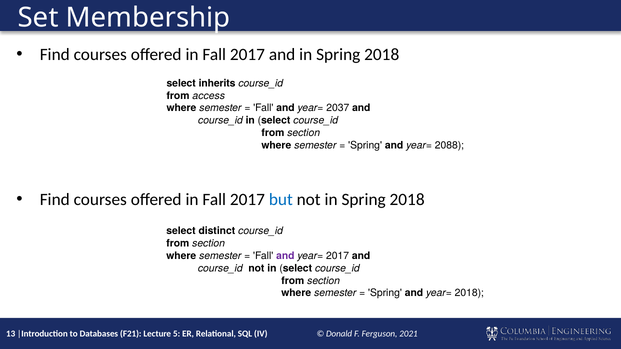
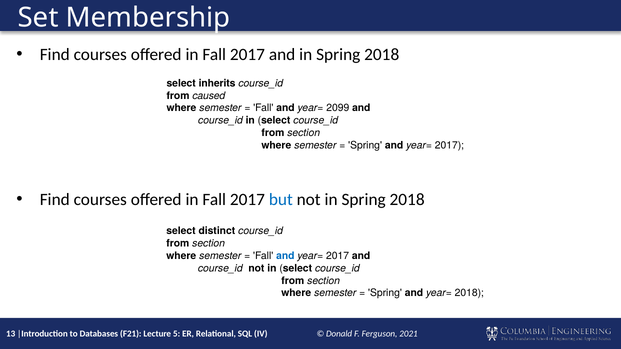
access: access -> caused
2037: 2037 -> 2099
Spring and year= 2088: 2088 -> 2017
and at (285, 256) colour: purple -> blue
